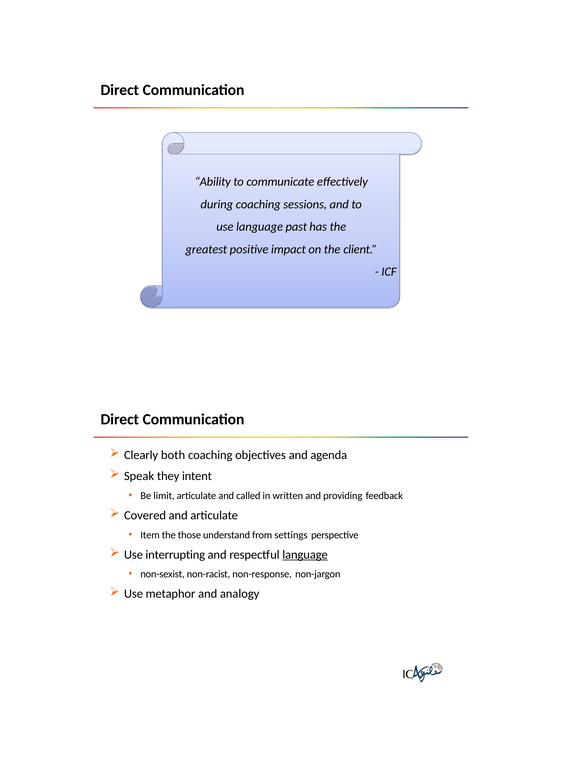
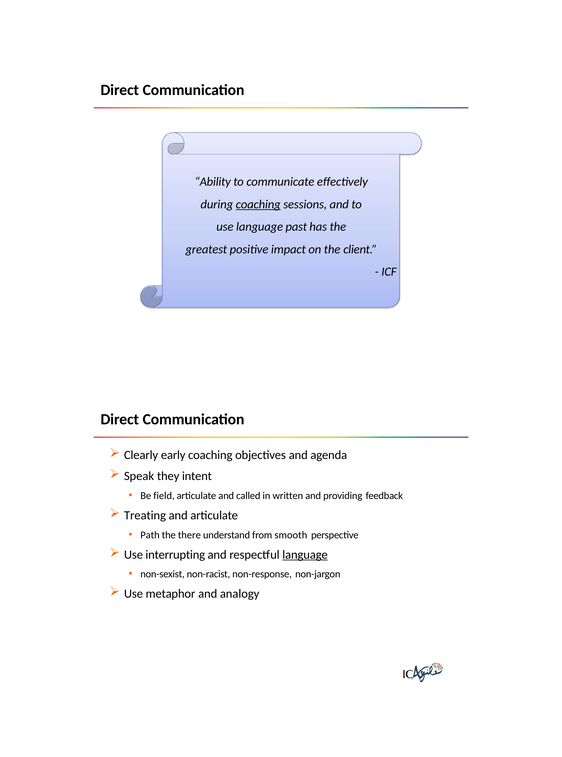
coaching at (258, 204) underline: none -> present
both: both -> early
limit: limit -> field
Covered: Covered -> Treating
Item: Item -> Path
those: those -> there
settings: settings -> smooth
